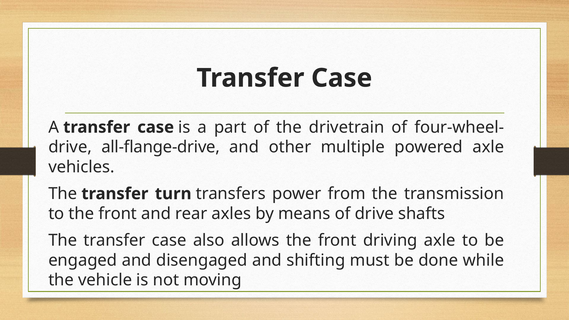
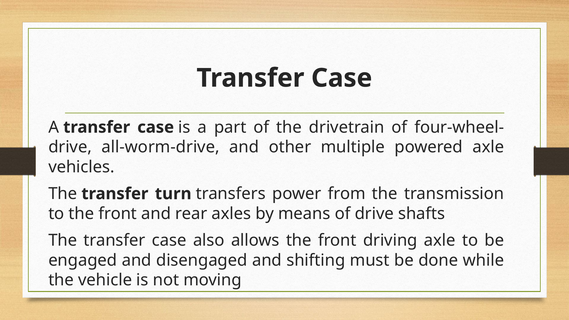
all-flange-drive: all-flange-drive -> all-worm-drive
